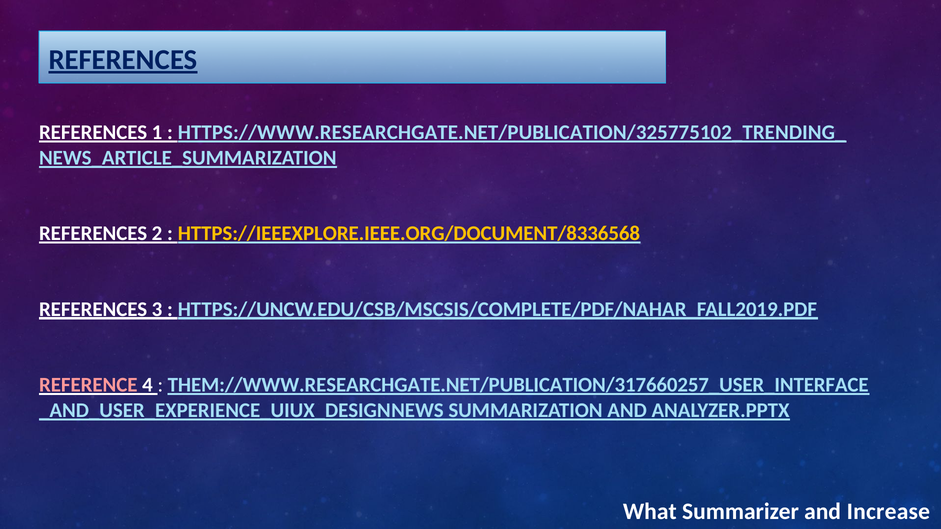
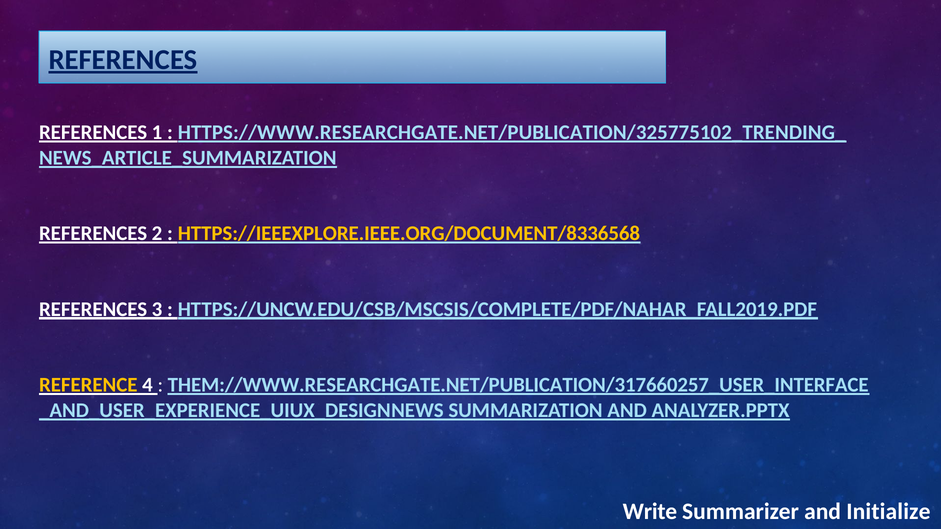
REFERENCE colour: pink -> yellow
What: What -> Write
Increase: Increase -> Initialize
